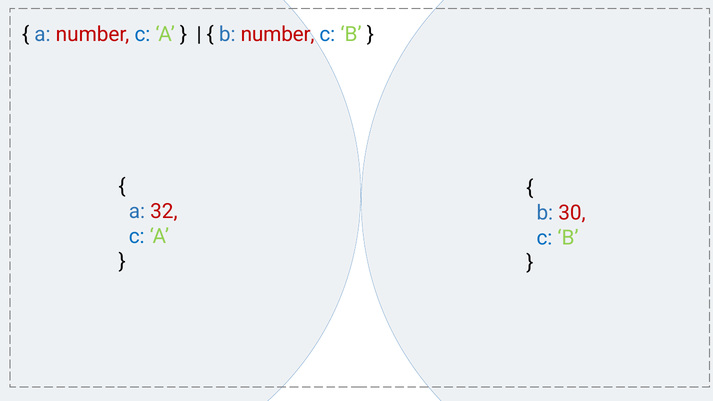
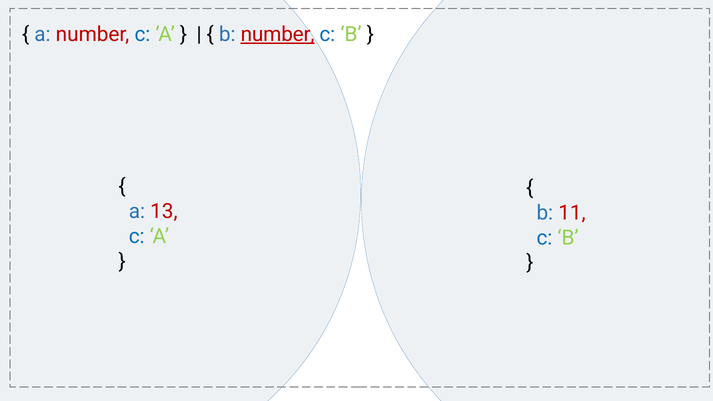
number at (278, 34) underline: none -> present
32: 32 -> 13
30: 30 -> 11
